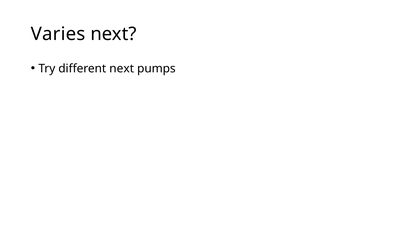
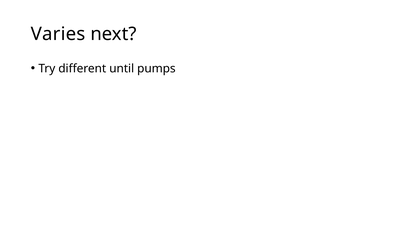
different next: next -> until
